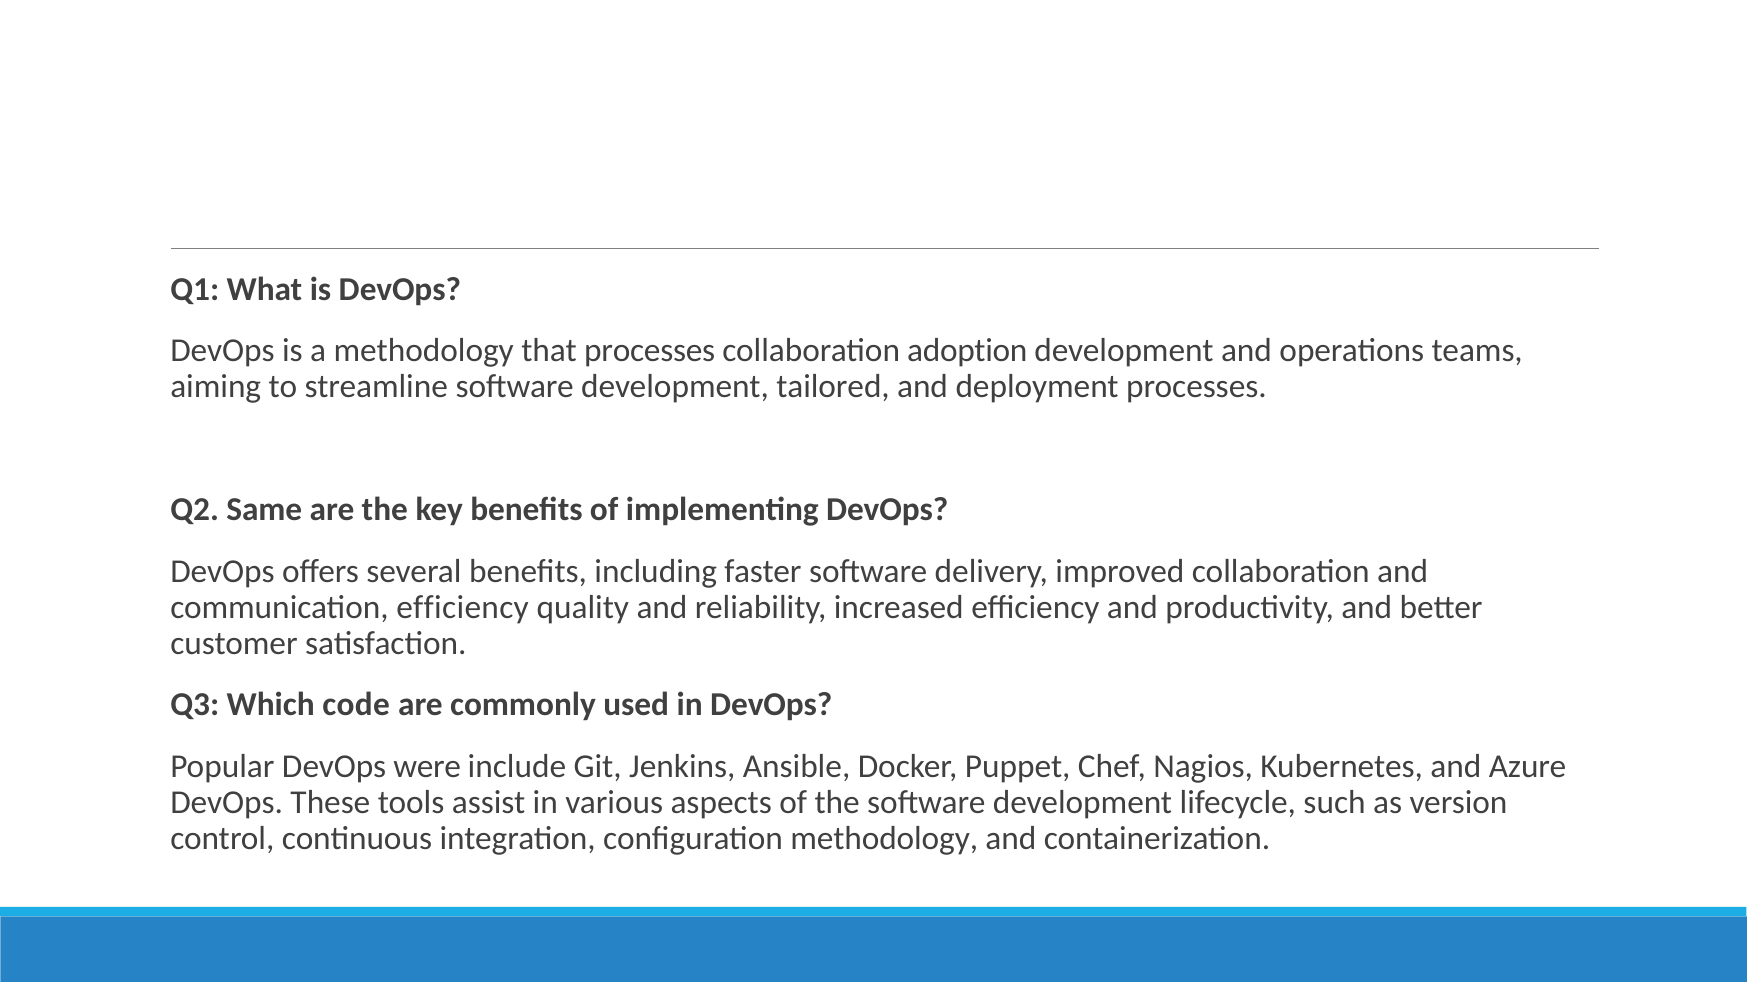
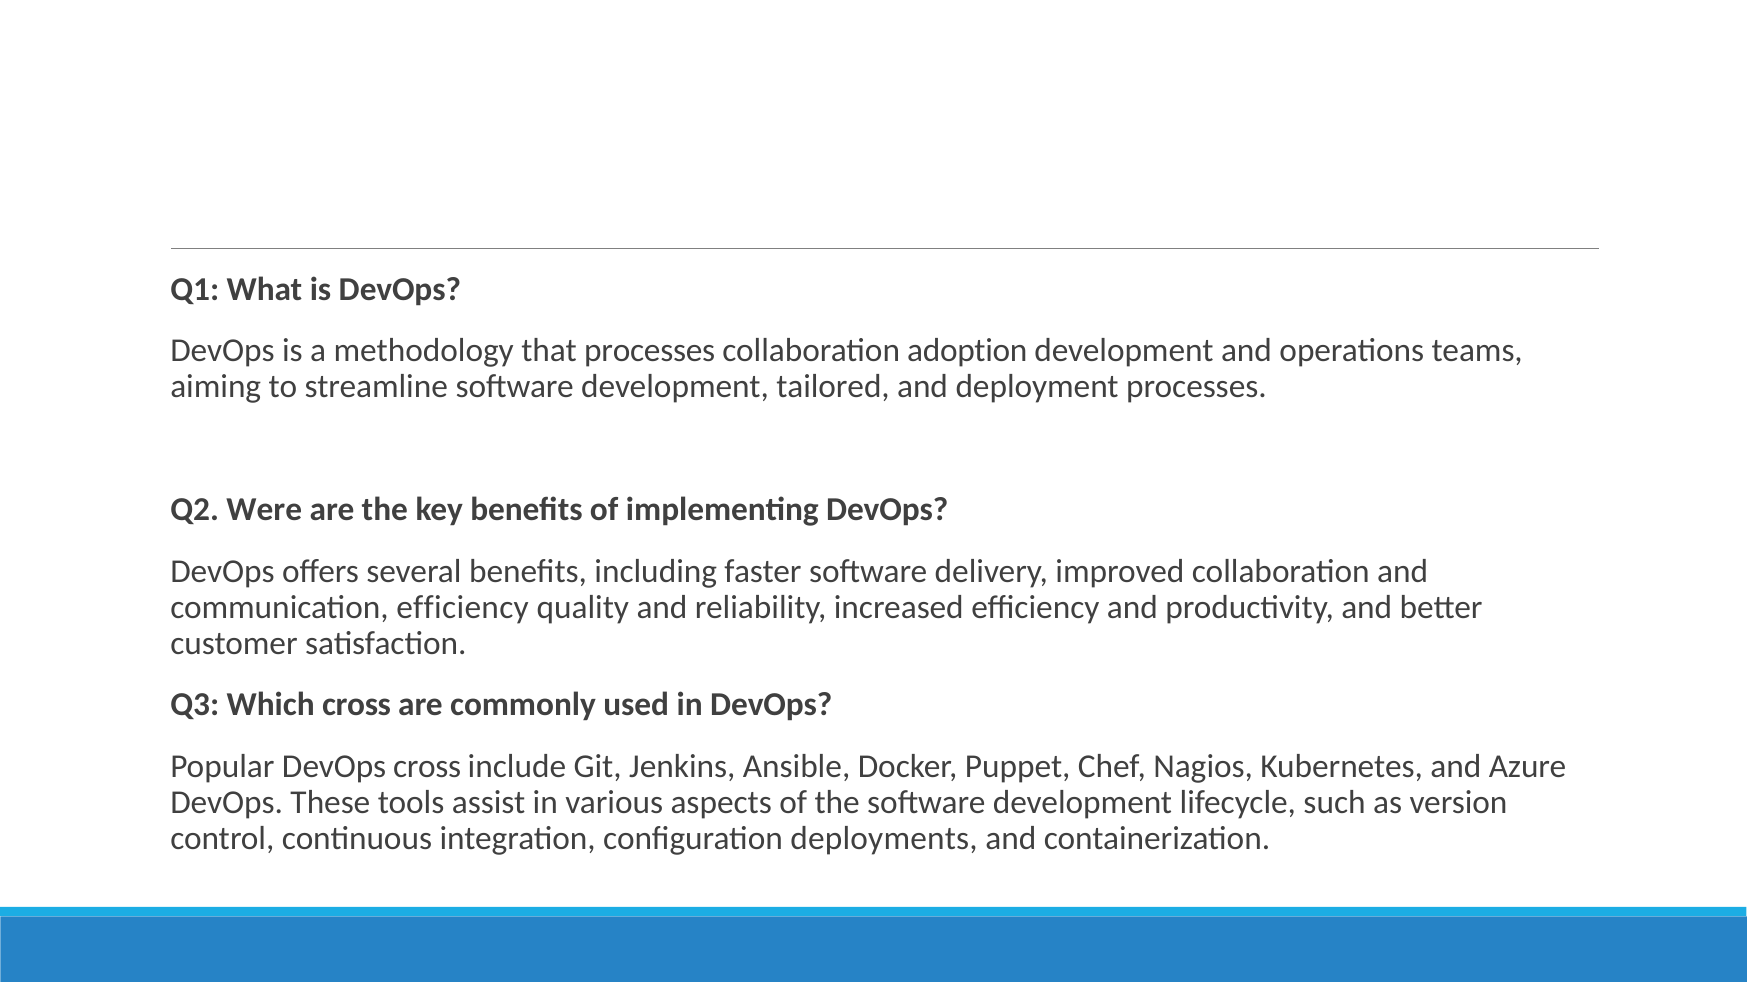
Same: Same -> Were
Which code: code -> cross
DevOps were: were -> cross
configuration methodology: methodology -> deployments
